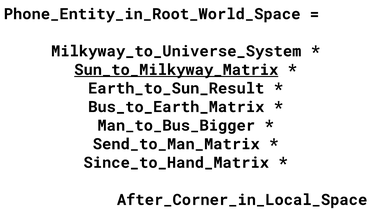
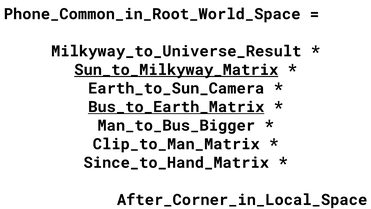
Phone_Entity_in_Root_World_Space: Phone_Entity_in_Root_World_Space -> Phone_Common_in_Root_World_Space
Milkyway_to_Universe_System: Milkyway_to_Universe_System -> Milkyway_to_Universe_Result
Earth_to_Sun_Result: Earth_to_Sun_Result -> Earth_to_Sun_Camera
Bus_to_Earth_Matrix underline: none -> present
Send_to_Man_Matrix: Send_to_Man_Matrix -> Clip_to_Man_Matrix
